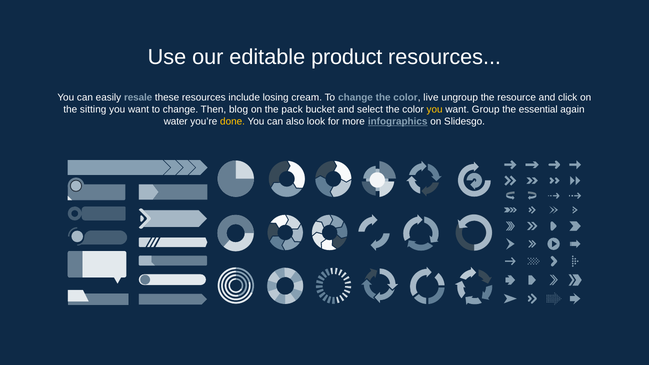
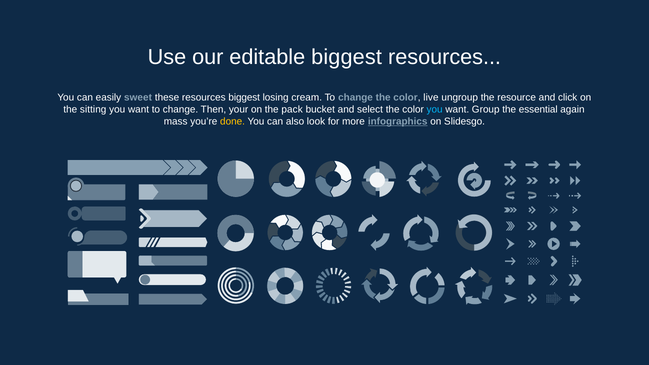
editable product: product -> biggest
resale: resale -> sweet
resources include: include -> biggest
blog: blog -> your
you at (435, 109) colour: yellow -> light blue
water: water -> mass
